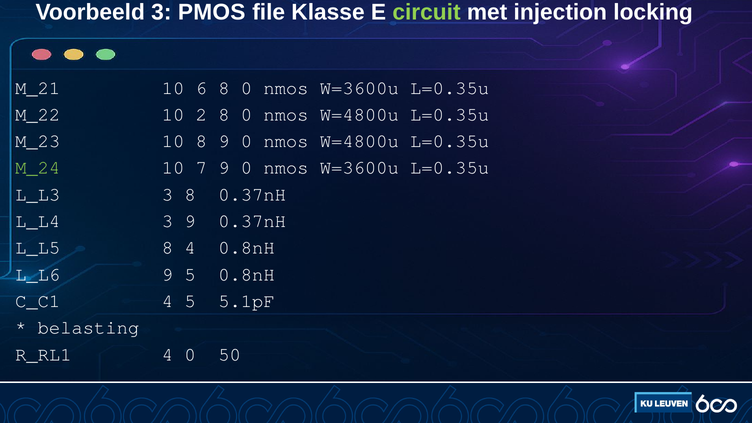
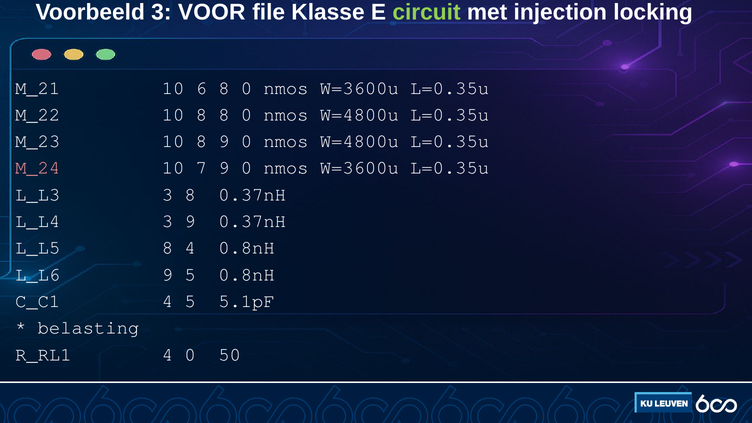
PMOS: PMOS -> VOOR
M_22 10 2: 2 -> 8
M_24 colour: light green -> pink
